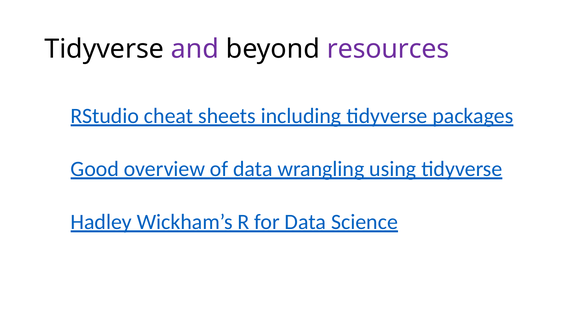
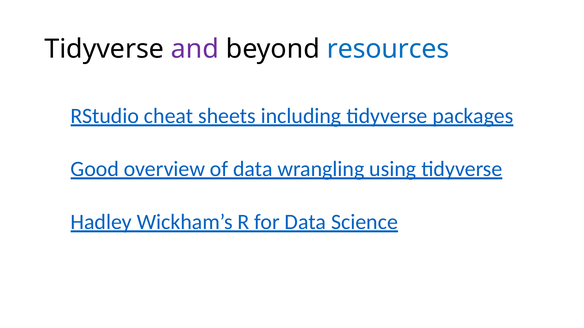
resources colour: purple -> blue
